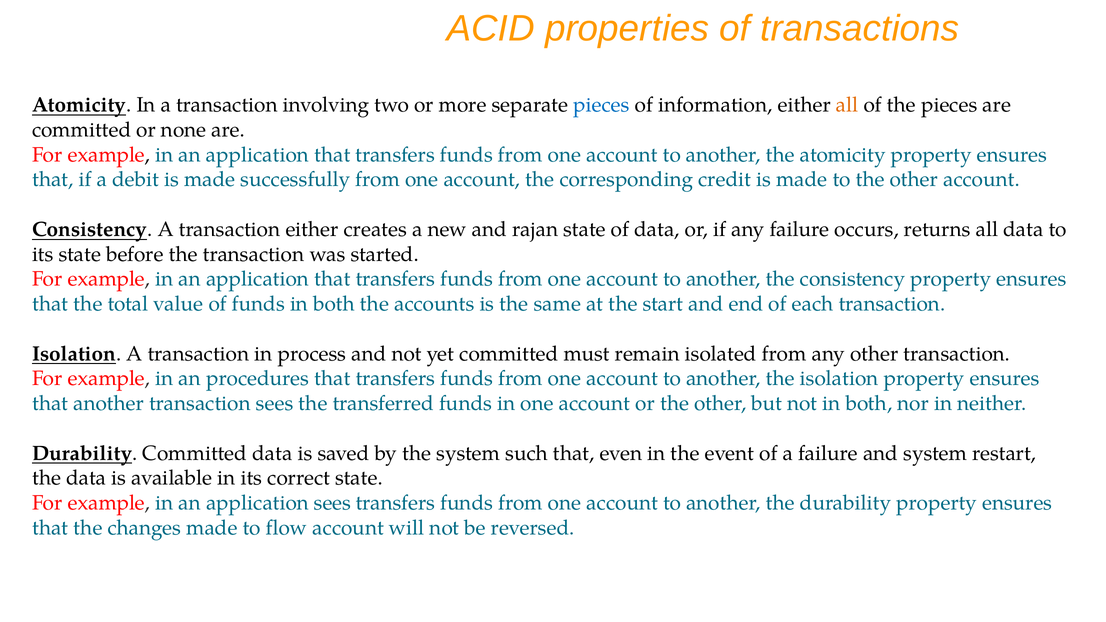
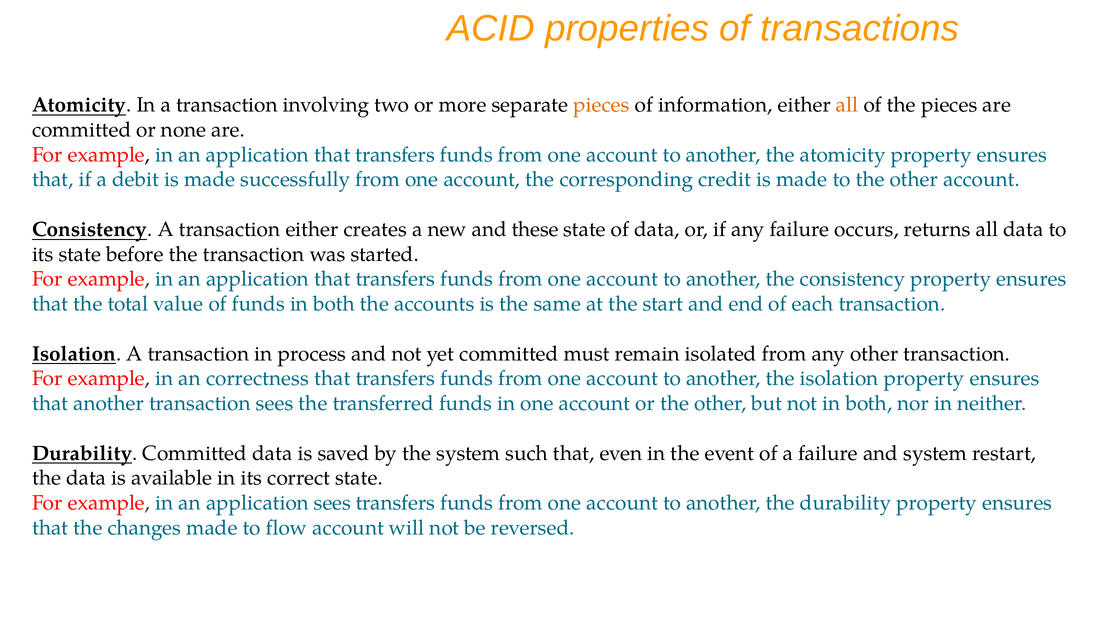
pieces at (602, 105) colour: blue -> orange
rajan: rajan -> these
procedures: procedures -> correctness
